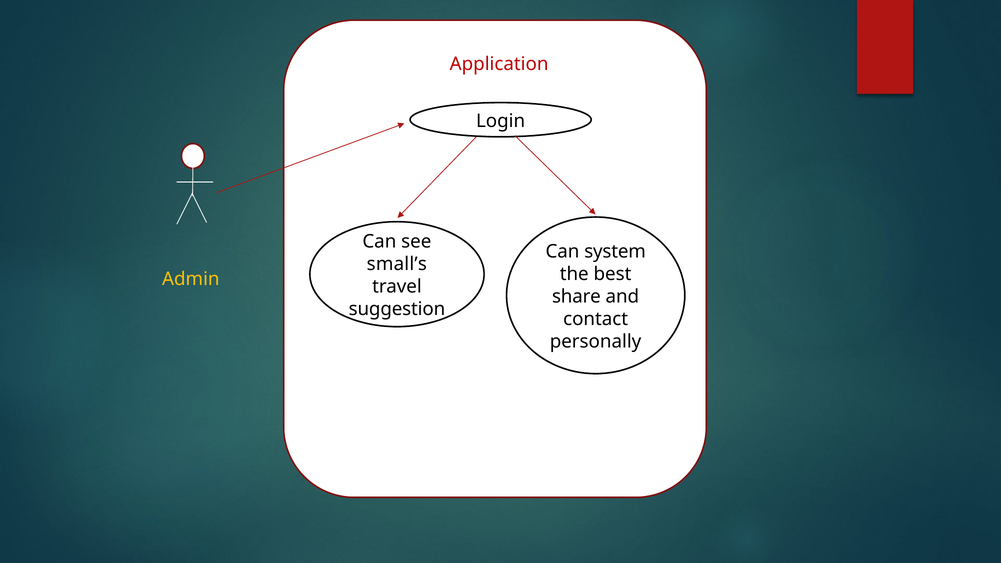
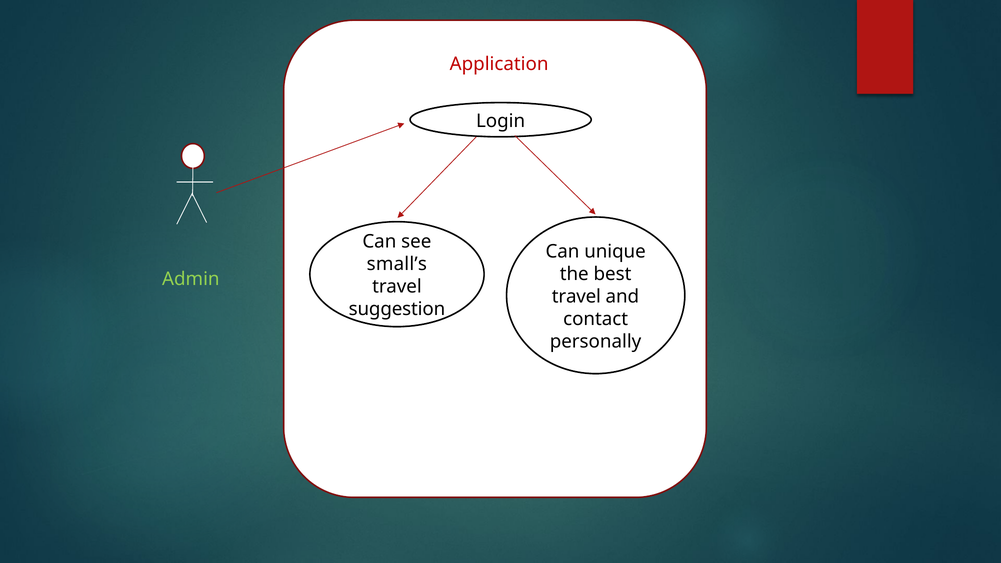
system: system -> unique
Admin colour: yellow -> light green
share at (576, 297): share -> travel
